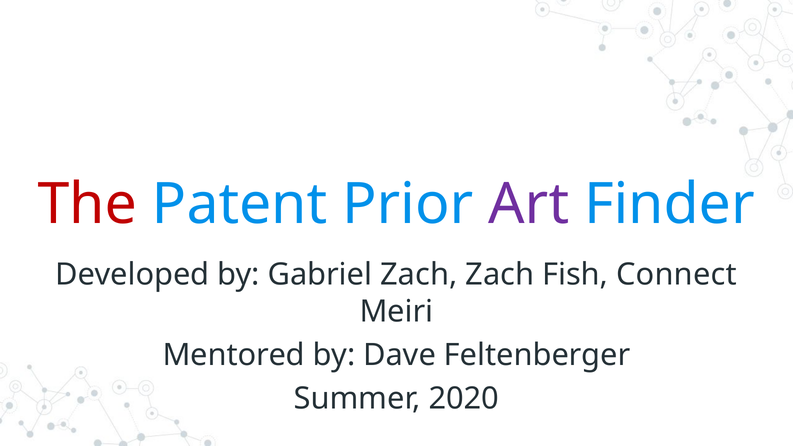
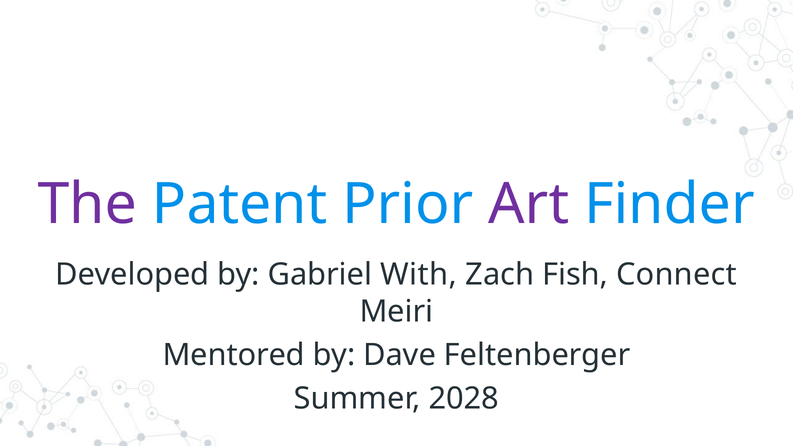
The colour: red -> purple
Gabriel Zach: Zach -> With
2020: 2020 -> 2028
